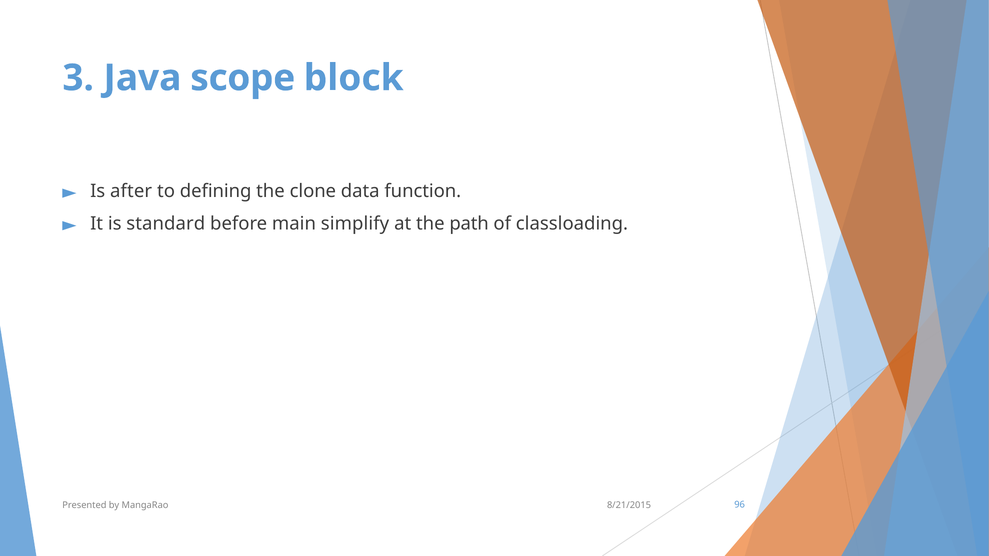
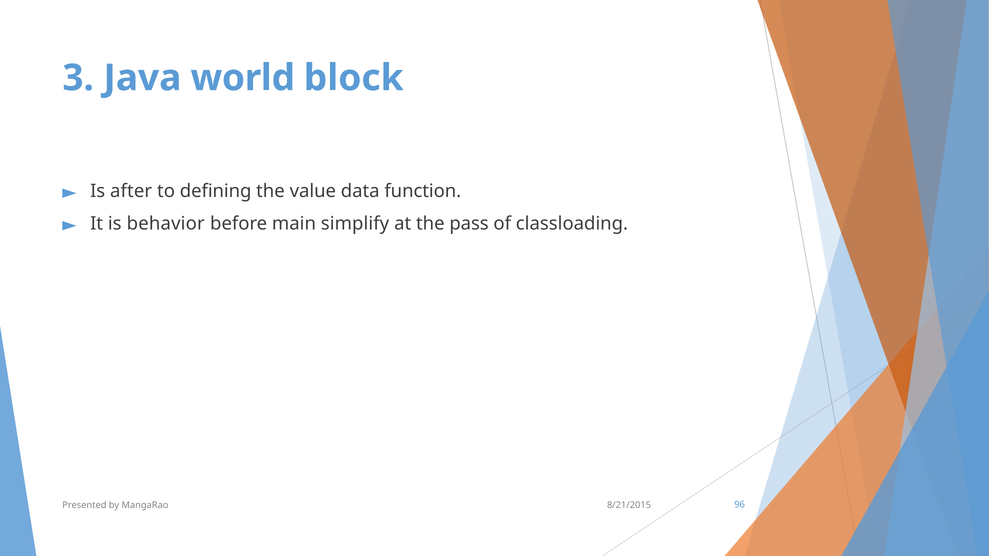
scope: scope -> world
clone: clone -> value
standard: standard -> behavior
path: path -> pass
